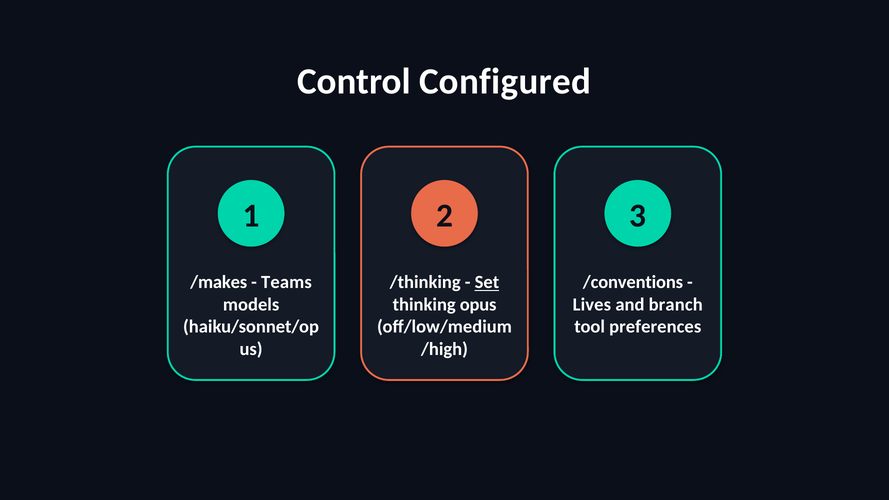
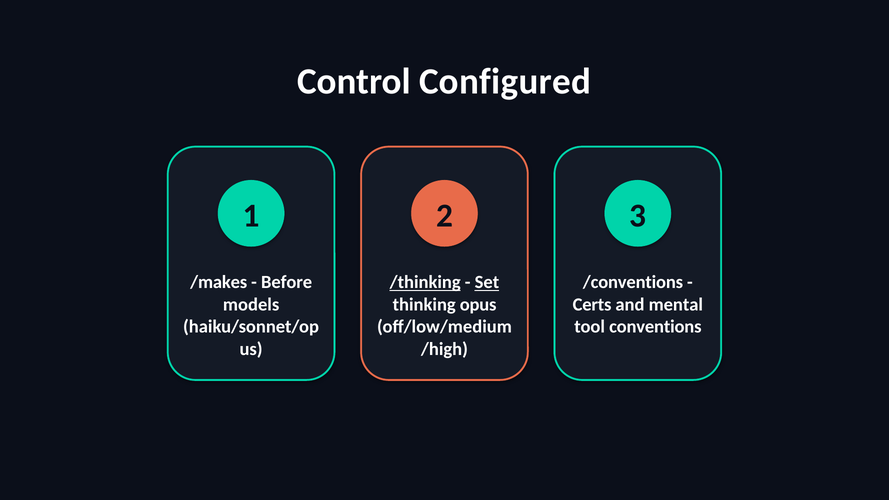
Teams: Teams -> Before
/thinking underline: none -> present
Lives: Lives -> Certs
branch: branch -> mental
preferences: preferences -> conventions
